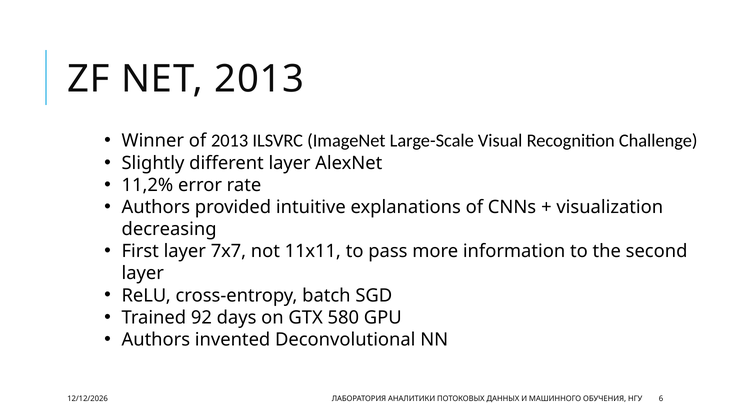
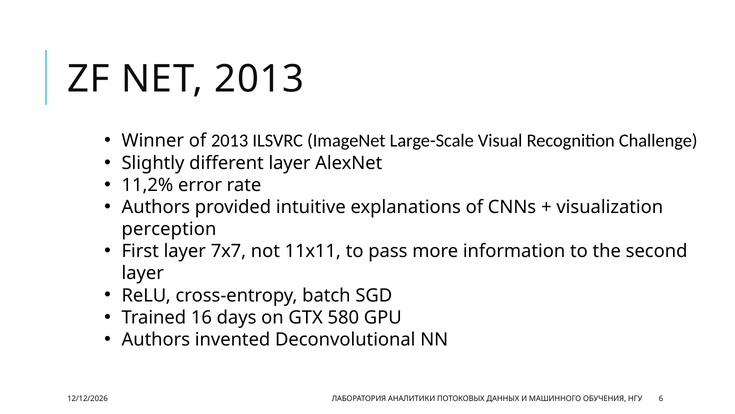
decreasing: decreasing -> perception
92: 92 -> 16
